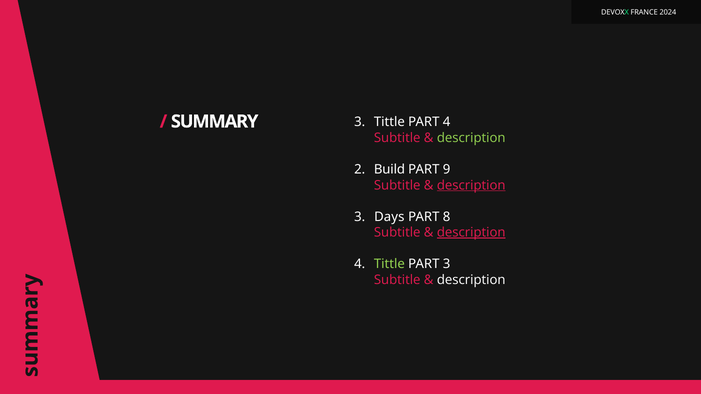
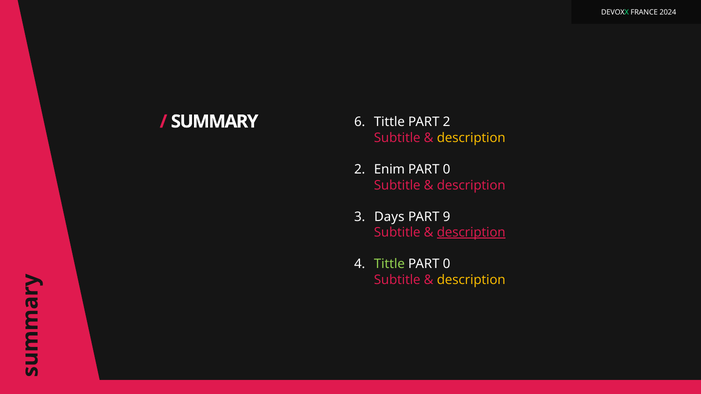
SUMMARY 3: 3 -> 6
PART 4: 4 -> 2
description at (471, 138) colour: light green -> yellow
Build: Build -> Enim
9 at (447, 170): 9 -> 0
description at (471, 185) underline: present -> none
8: 8 -> 9
3 at (447, 264): 3 -> 0
description at (471, 280) colour: white -> yellow
